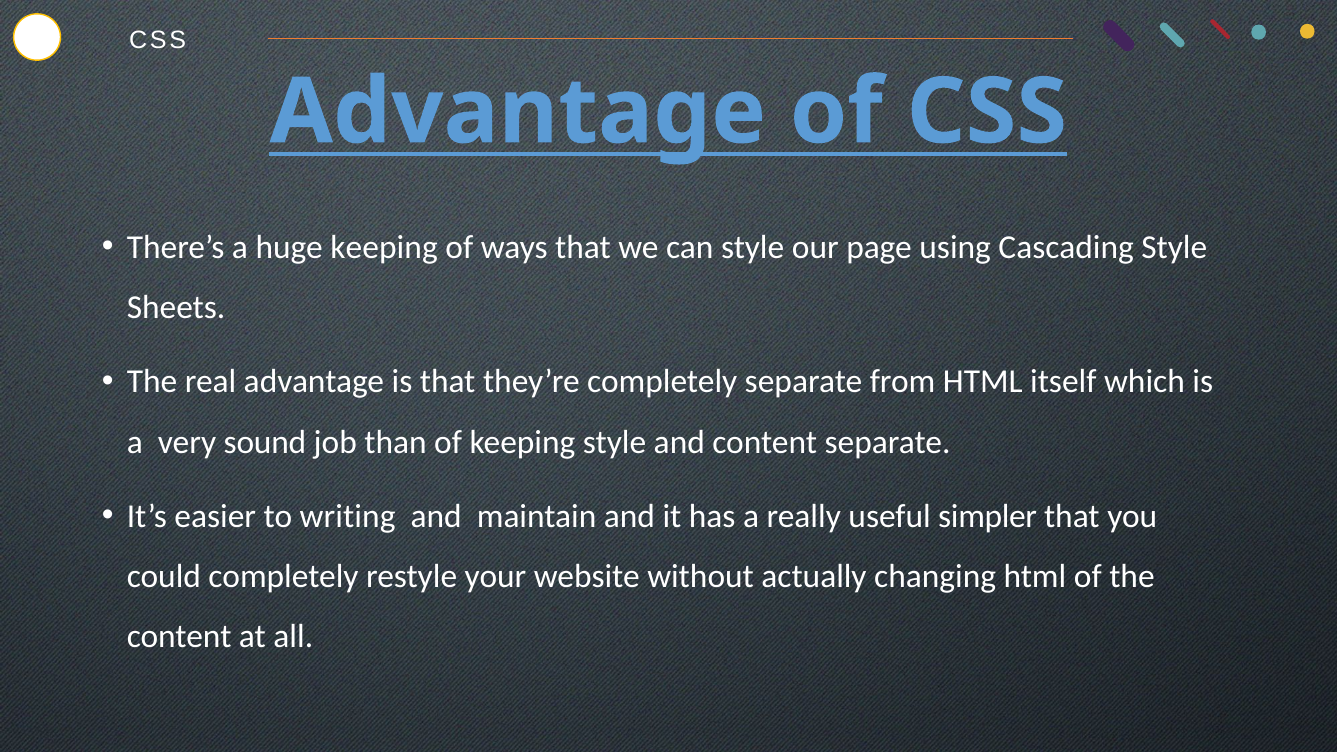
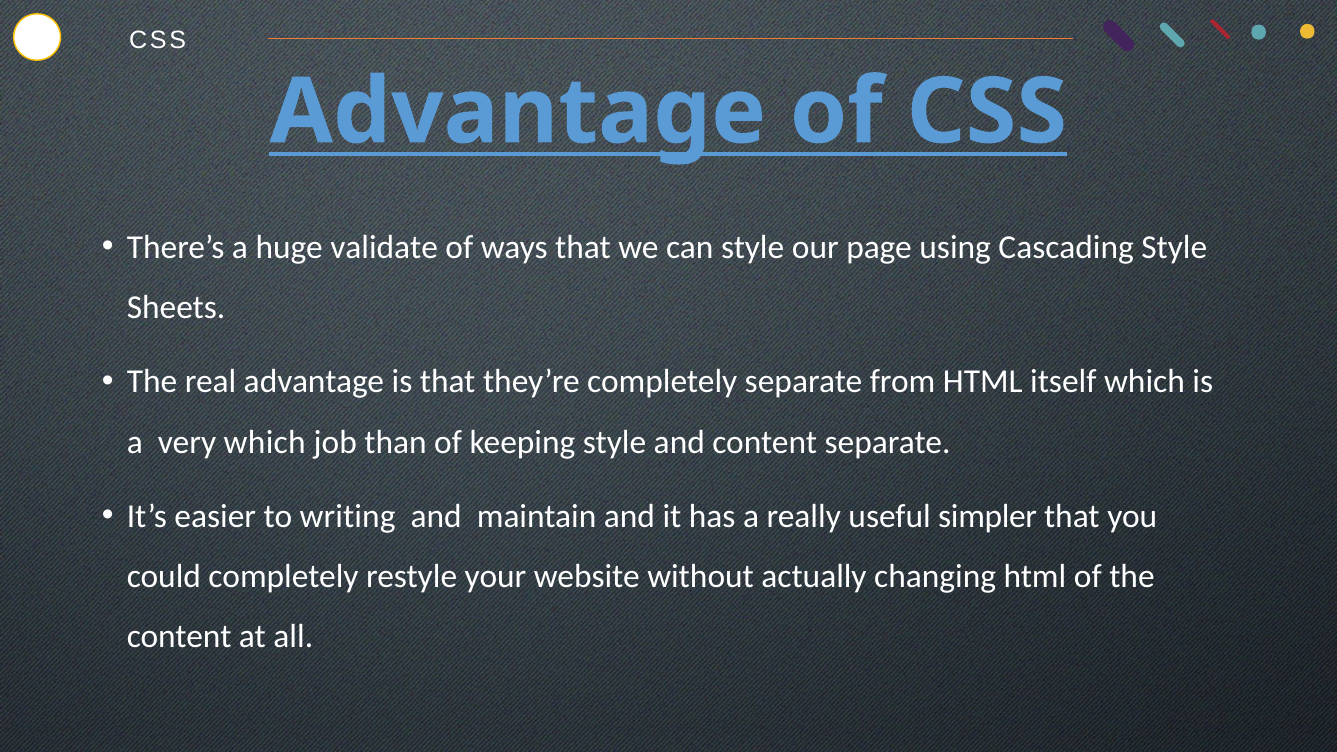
huge keeping: keeping -> validate
very sound: sound -> which
